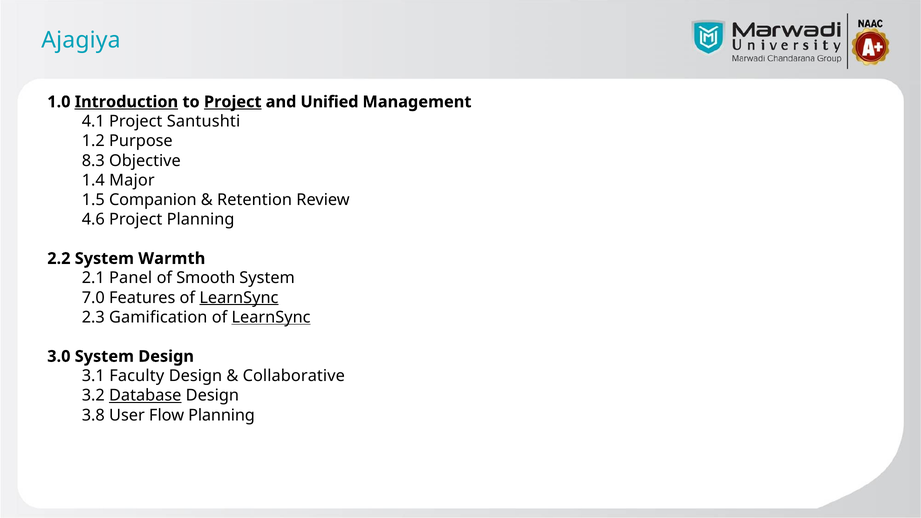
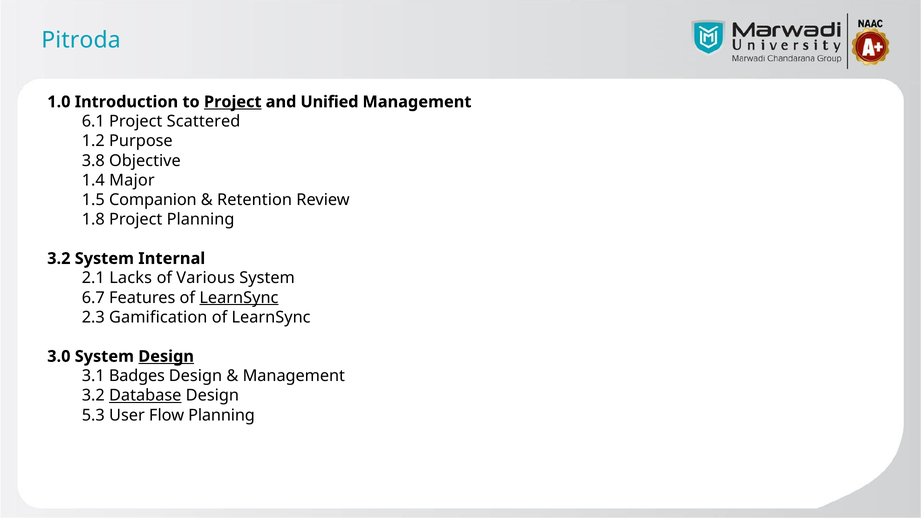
Ajagiya: Ajagiya -> Pitroda
Introduction underline: present -> none
4.1: 4.1 -> 6.1
Santushti: Santushti -> Scattered
8.3: 8.3 -> 3.8
4.6: 4.6 -> 1.8
2.2 at (59, 259): 2.2 -> 3.2
Warmth: Warmth -> Internal
Panel: Panel -> Lacks
Smooth: Smooth -> Various
7.0: 7.0 -> 6.7
LearnSync at (271, 317) underline: present -> none
Design at (166, 356) underline: none -> present
Faculty: Faculty -> Badges
Collaborative at (294, 376): Collaborative -> Management
3.8: 3.8 -> 5.3
